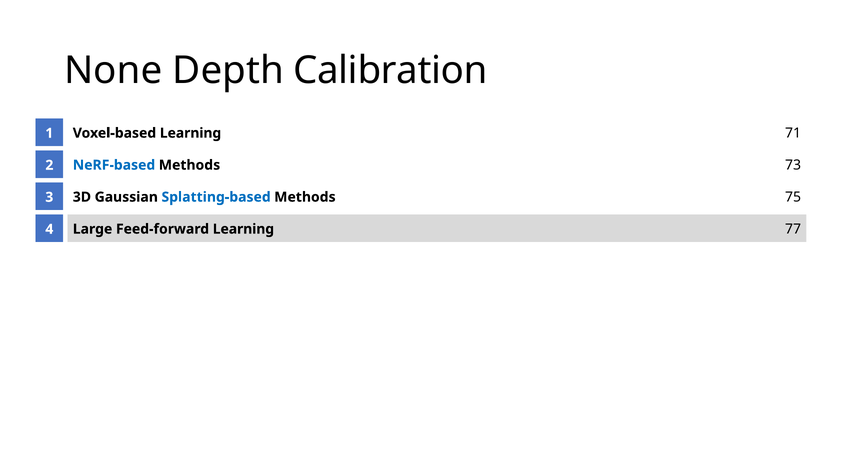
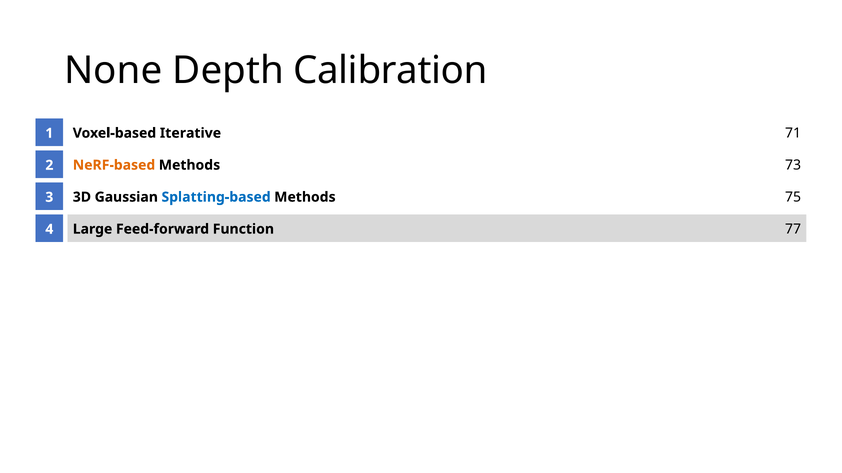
Voxel-based Learning: Learning -> Iterative
NeRF-based colour: blue -> orange
Feed-forward Learning: Learning -> Function
